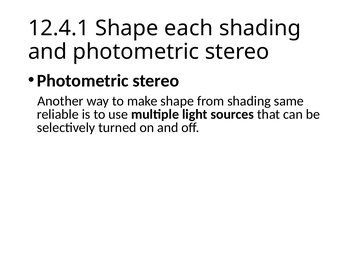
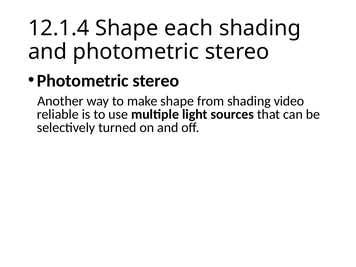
12.4.1: 12.4.1 -> 12.1.4
same: same -> video
